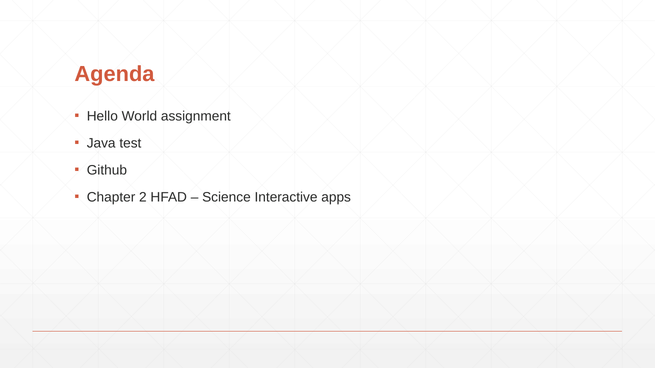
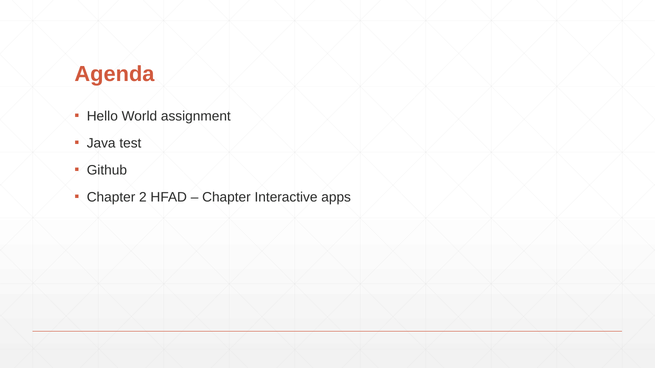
Science at (226, 197): Science -> Chapter
